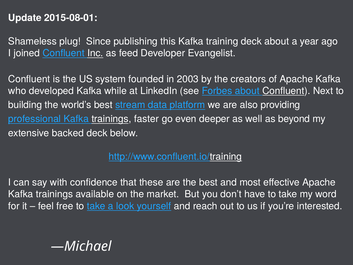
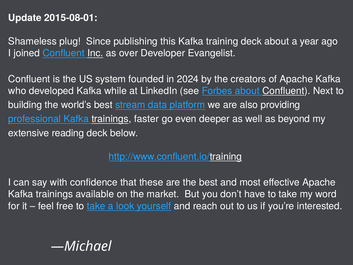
feed: feed -> over
2003: 2003 -> 2024
backed: backed -> reading
